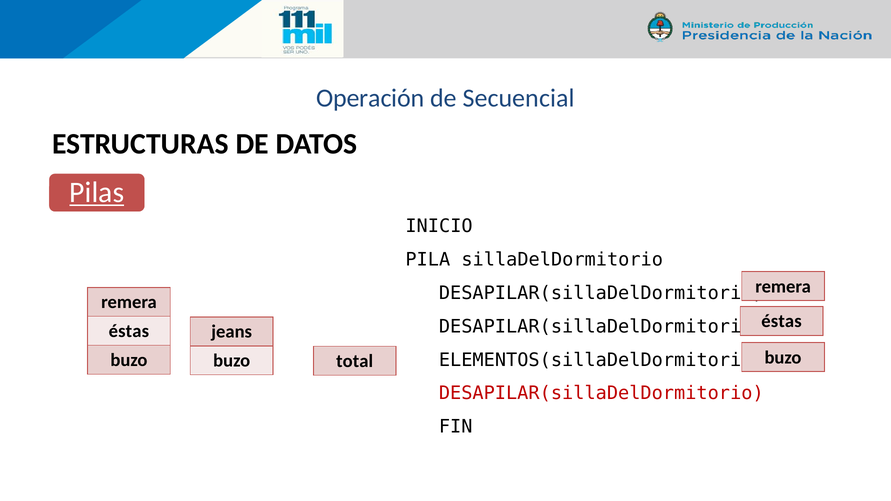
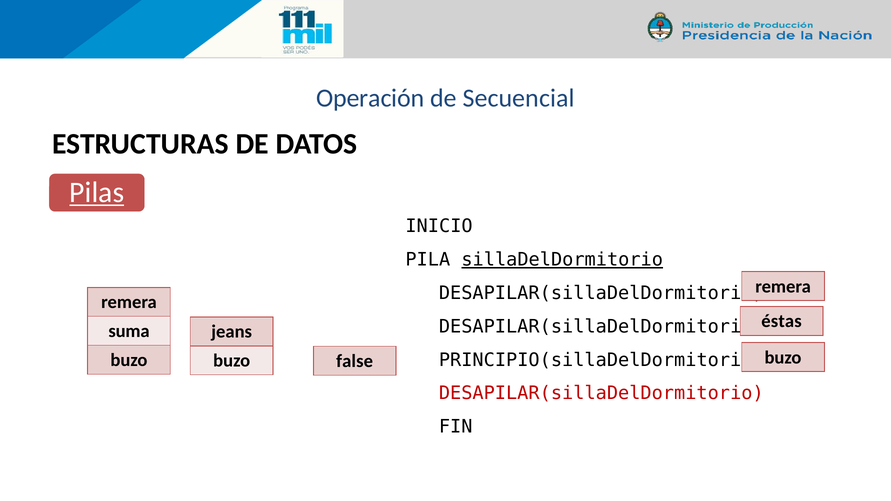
sillaDelDormitorio underline: none -> present
éstas at (129, 331): éstas -> suma
ELEMENTOS(sillaDelDormitorio: ELEMENTOS(sillaDelDormitorio -> PRINCIPIO(sillaDelDormitorio
total: total -> false
